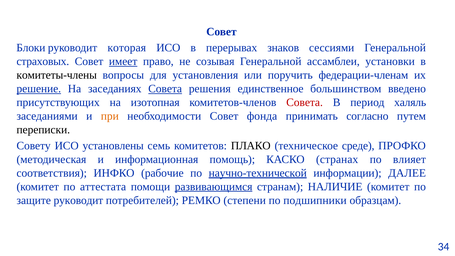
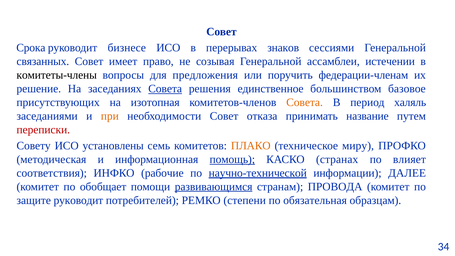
Блоки: Блоки -> Срока
которая: которая -> бизнесе
страховых: страховых -> связанных
имеет underline: present -> none
установки: установки -> истечении
установления: установления -> предложения
решение underline: present -> none
введено: введено -> базовое
Совета at (305, 102) colour: red -> orange
фонда: фонда -> отказа
согласно: согласно -> название
переписки colour: black -> red
ПЛАКО colour: black -> orange
среде: среде -> миру
помощь underline: none -> present
аттестата: аттестата -> обобщает
НАЛИЧИЕ: НАЛИЧИЕ -> ПРОВОДА
подшипники: подшипники -> обязательная
